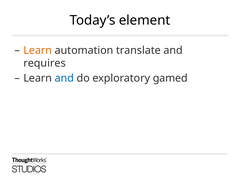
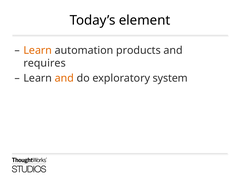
translate: translate -> products
and at (64, 78) colour: blue -> orange
gamed: gamed -> system
